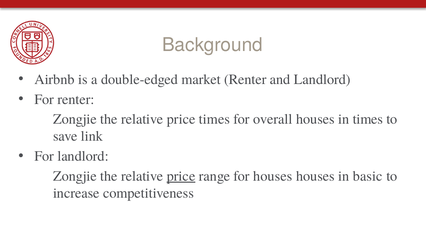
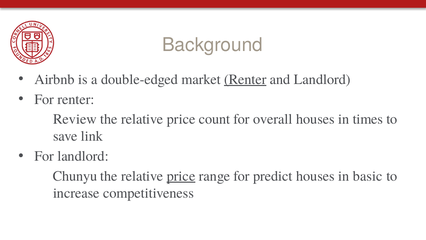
Renter at (245, 79) underline: none -> present
Zongjie at (75, 119): Zongjie -> Review
price times: times -> count
Zongjie at (75, 176): Zongjie -> Chunyu
for houses: houses -> predict
